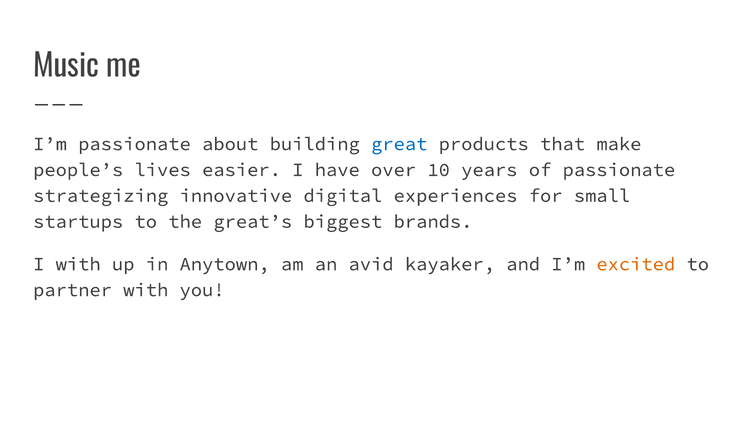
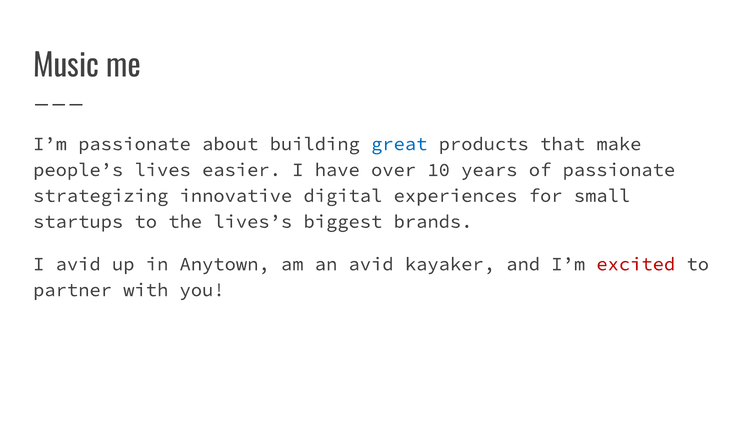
great’s: great’s -> lives’s
I with: with -> avid
excited colour: orange -> red
